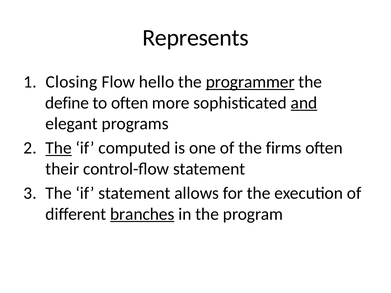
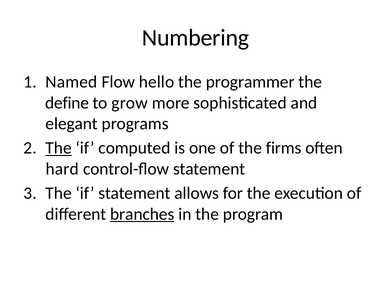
Represents: Represents -> Numbering
Closing: Closing -> Named
programmer underline: present -> none
to often: often -> grow
and underline: present -> none
their: their -> hard
